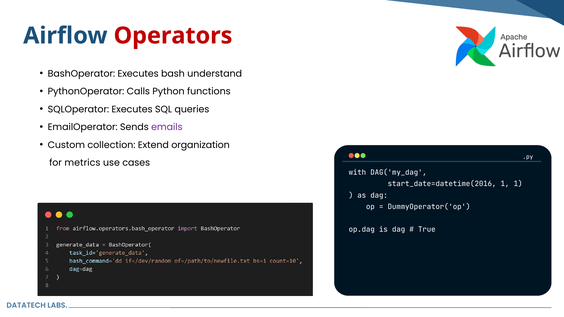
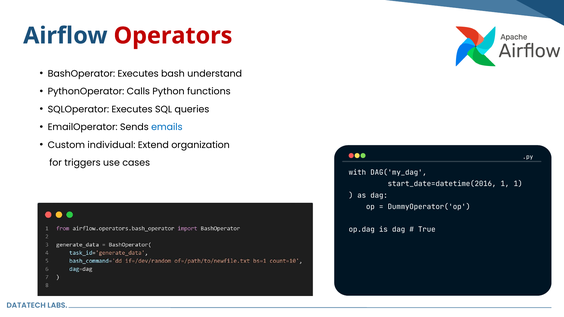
emails colour: purple -> blue
collection: collection -> individual
metrics: metrics -> triggers
